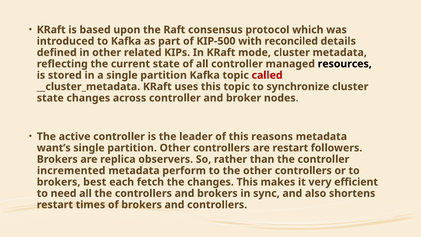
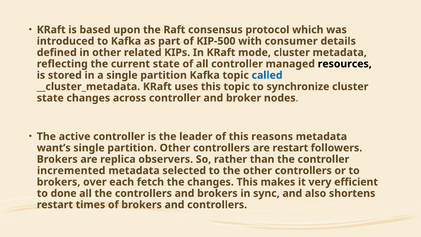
reconciled: reconciled -> consumer
called colour: red -> blue
perform: perform -> selected
best: best -> over
need: need -> done
